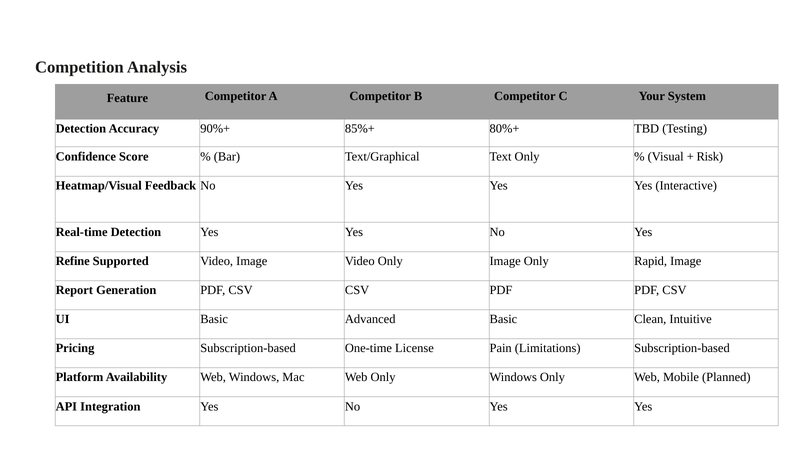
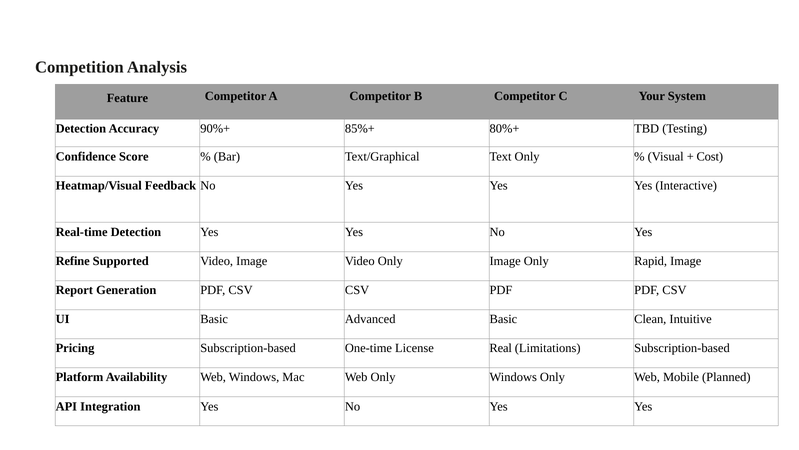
Risk: Risk -> Cost
Pain: Pain -> Real
